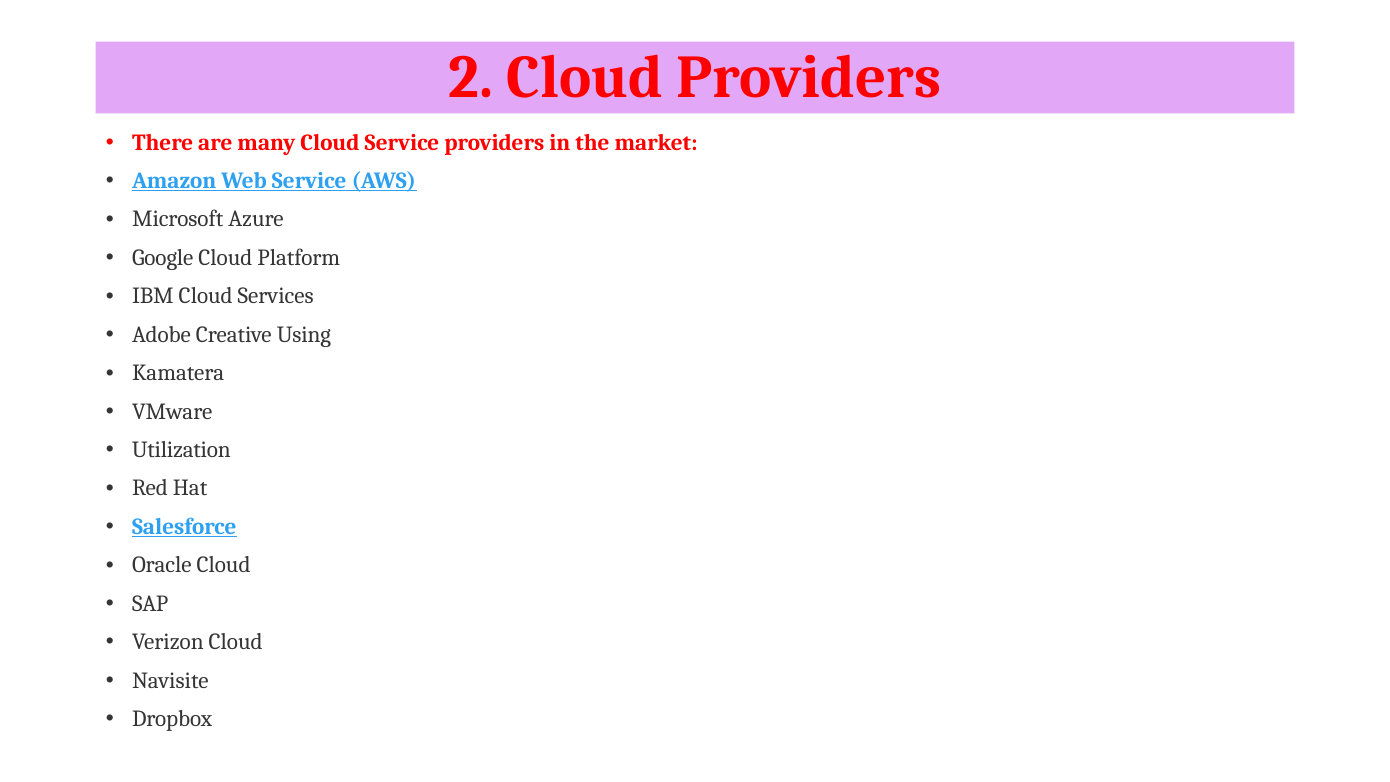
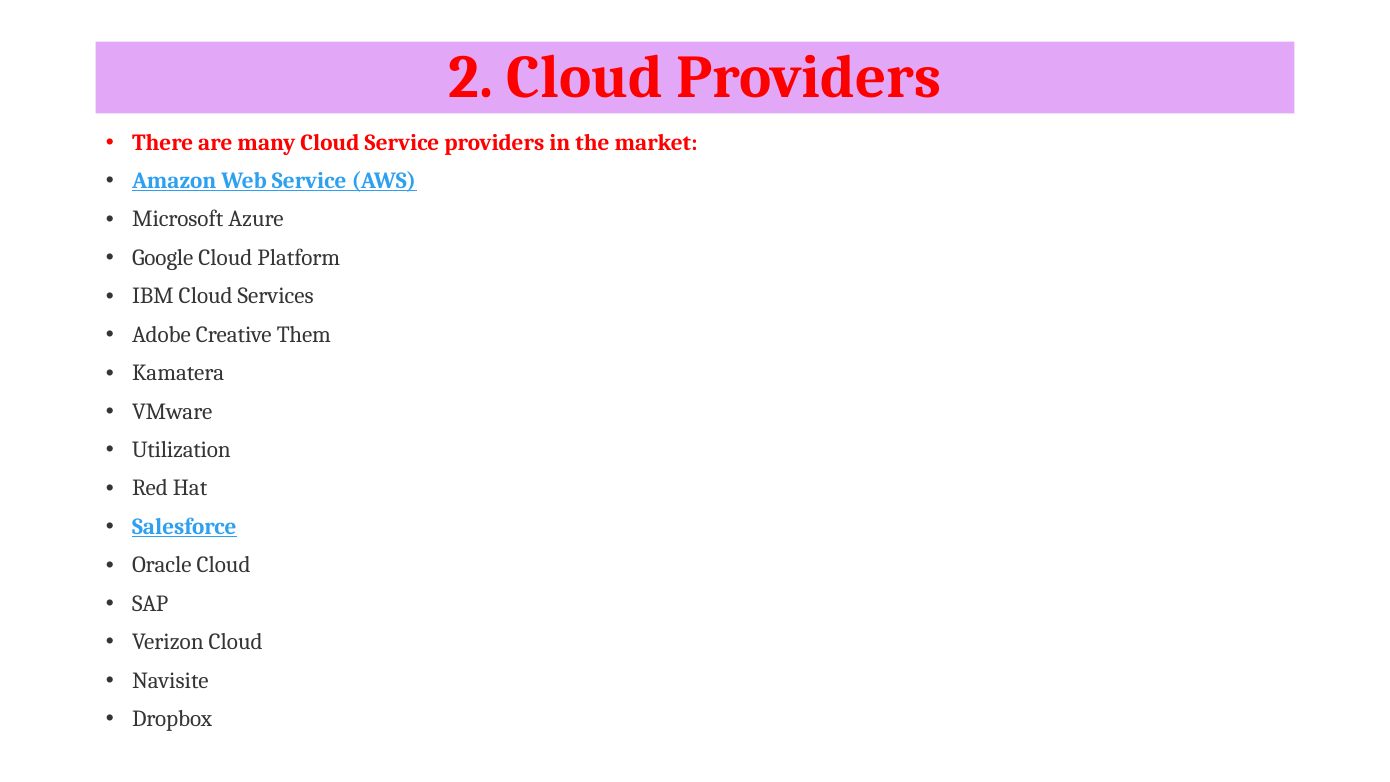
Using: Using -> Them
